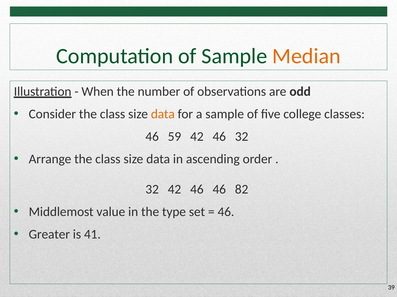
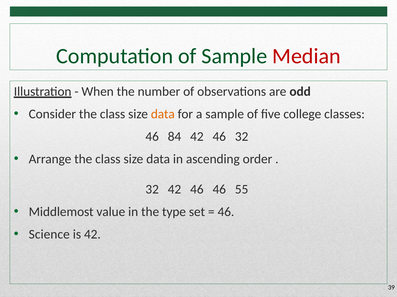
Median colour: orange -> red
59: 59 -> 84
82: 82 -> 55
Greater: Greater -> Science
is 41: 41 -> 42
